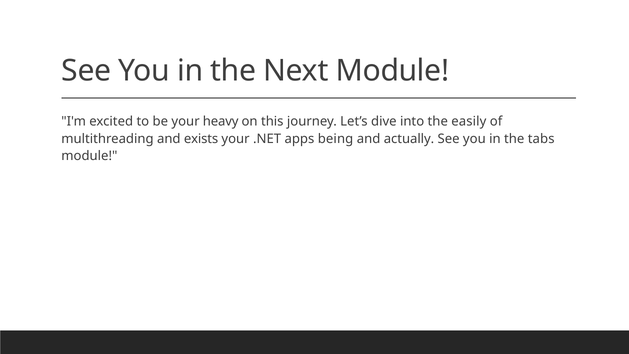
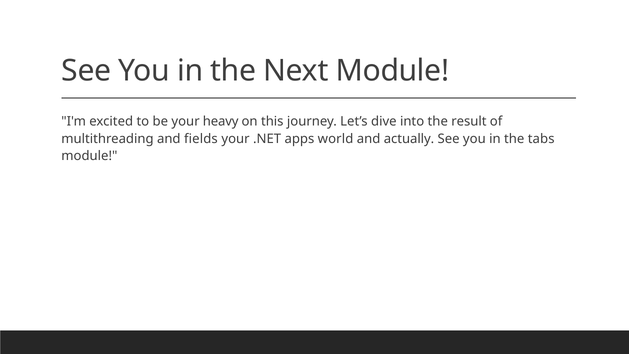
easily: easily -> result
exists: exists -> fields
being: being -> world
